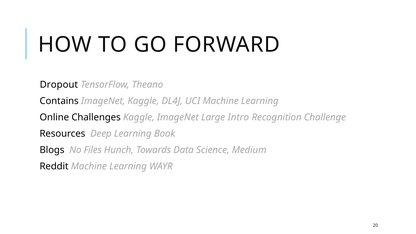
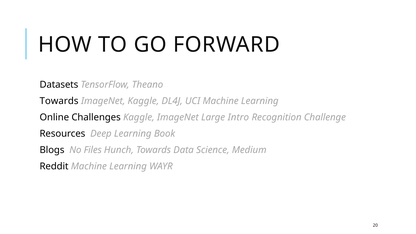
Dropout: Dropout -> Datasets
Contains at (59, 101): Contains -> Towards
